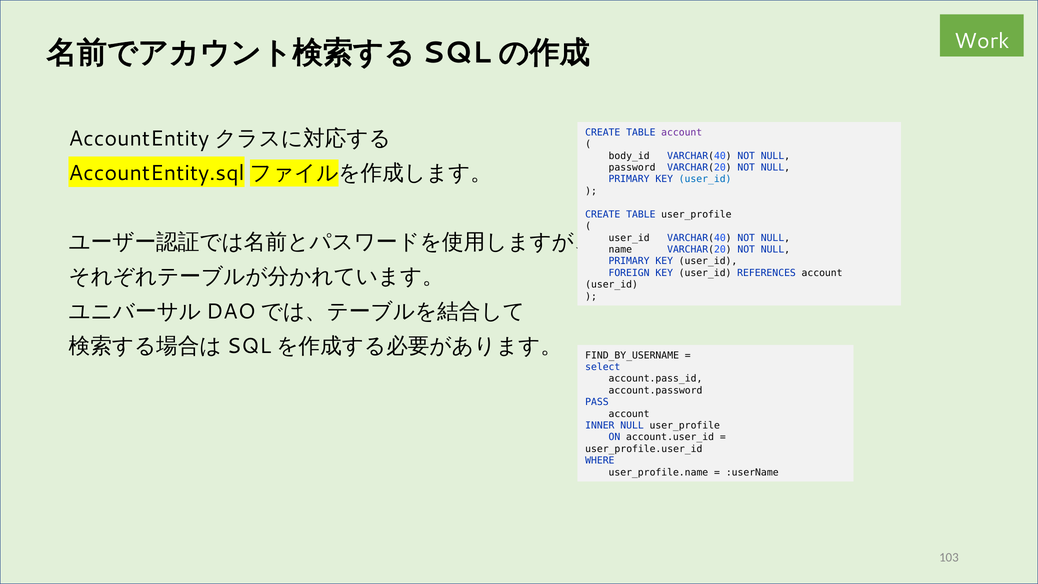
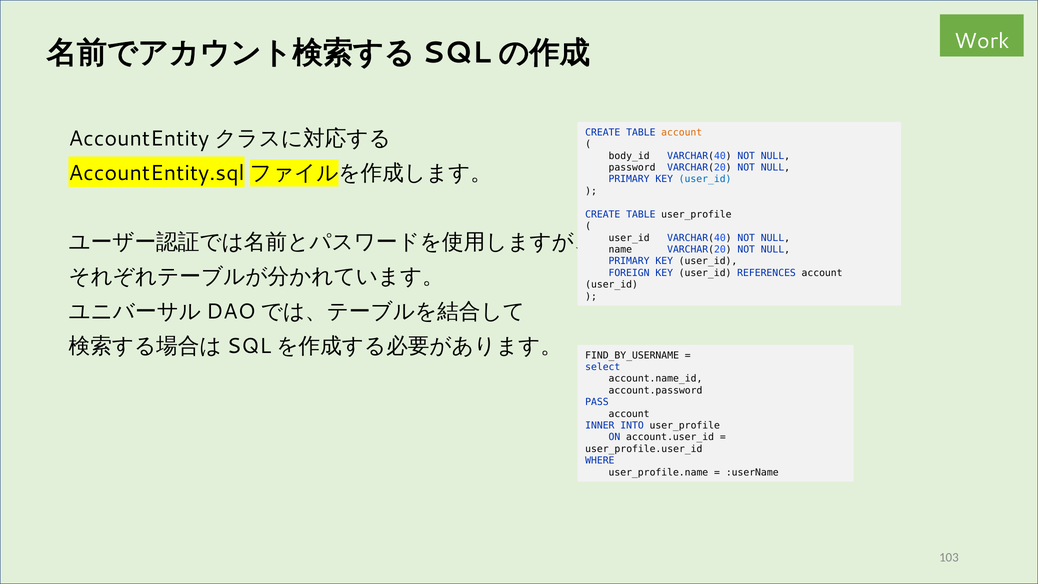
account at (682, 132) colour: purple -> orange
account.pass_id: account.pass_id -> account.name_id
INNER NULL: NULL -> INTO
